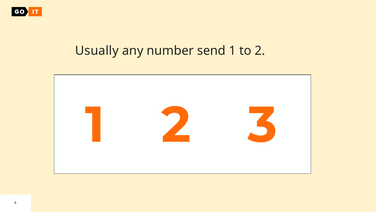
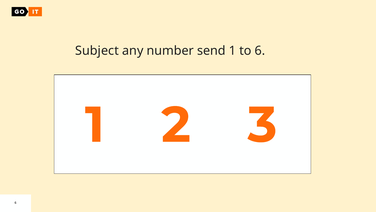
Usually: Usually -> Subject
to 2: 2 -> 6
